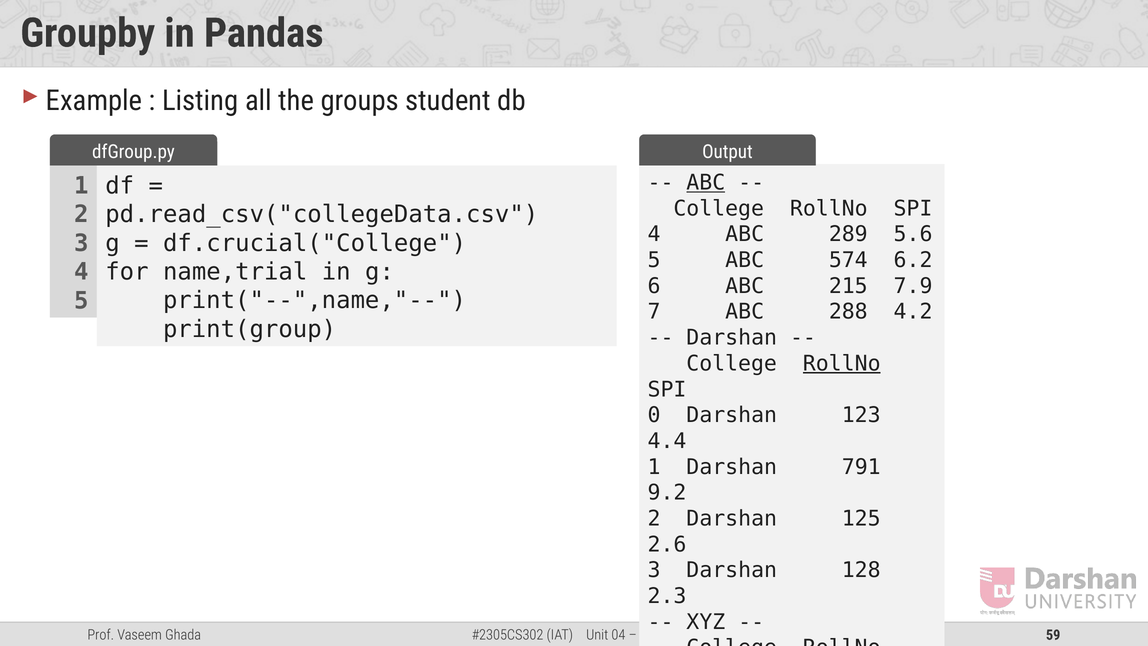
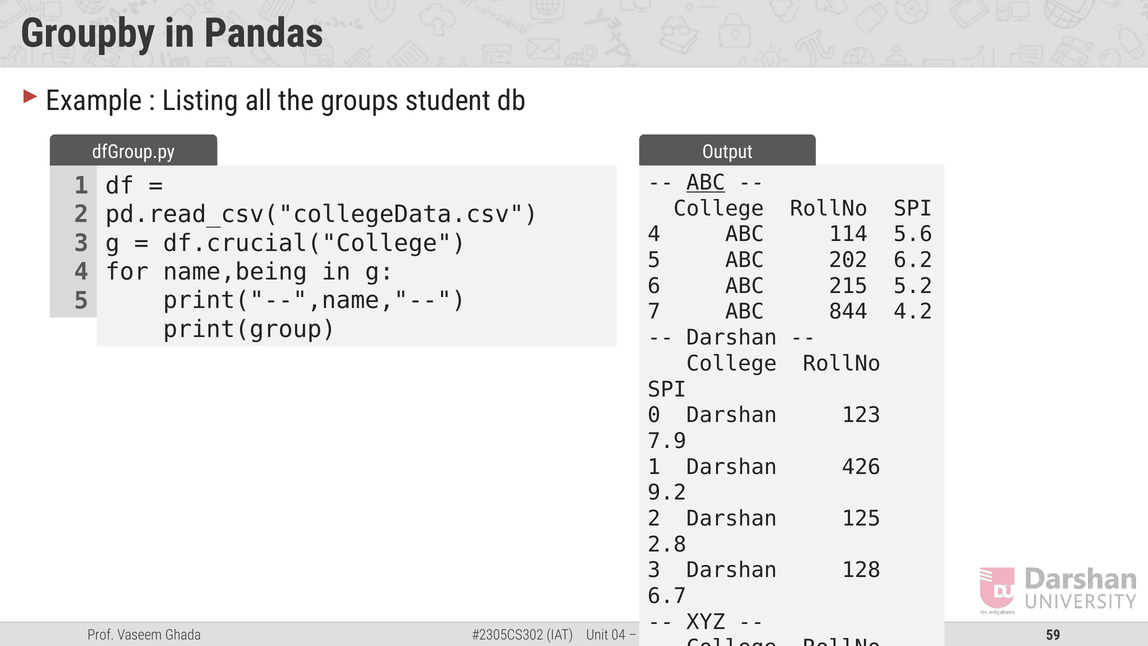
289: 289 -> 114
574: 574 -> 202
name,trial: name,trial -> name,being
215 7.9: 7.9 -> 5.2
288: 288 -> 844
RollNo at (842, 363) underline: present -> none
4.4: 4.4 -> 7.9
791: 791 -> 426
2.6: 2.6 -> 2.8
2.3: 2.3 -> 6.7
